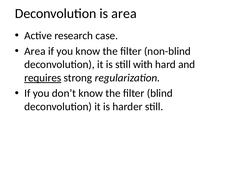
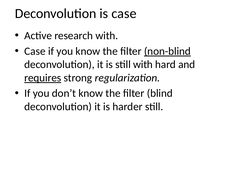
is area: area -> case
research case: case -> with
Area at (35, 51): Area -> Case
non-blind underline: none -> present
